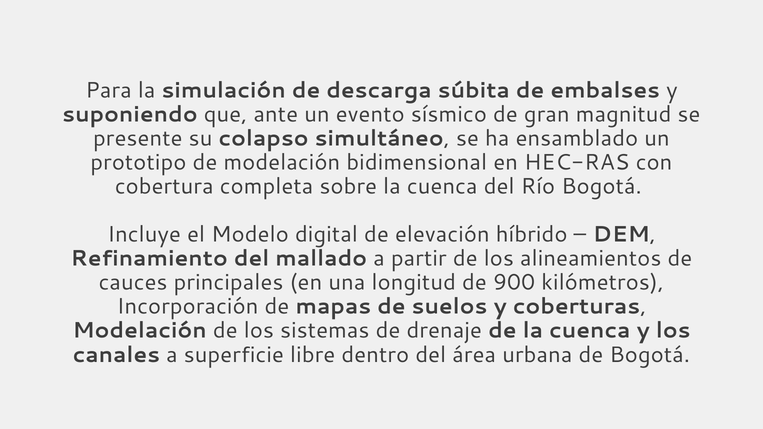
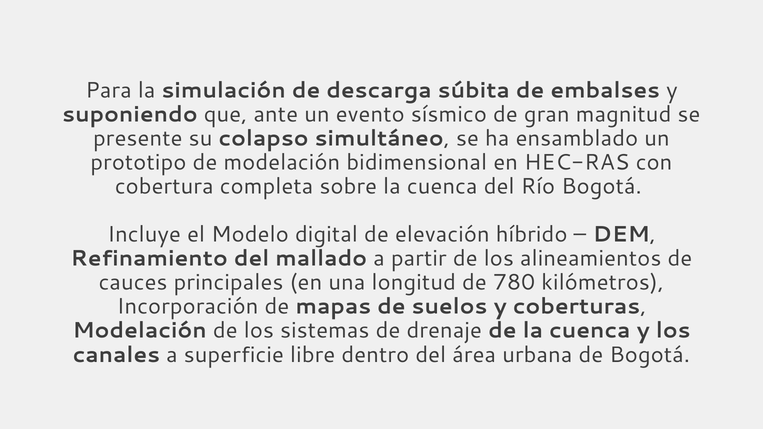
900: 900 -> 780
